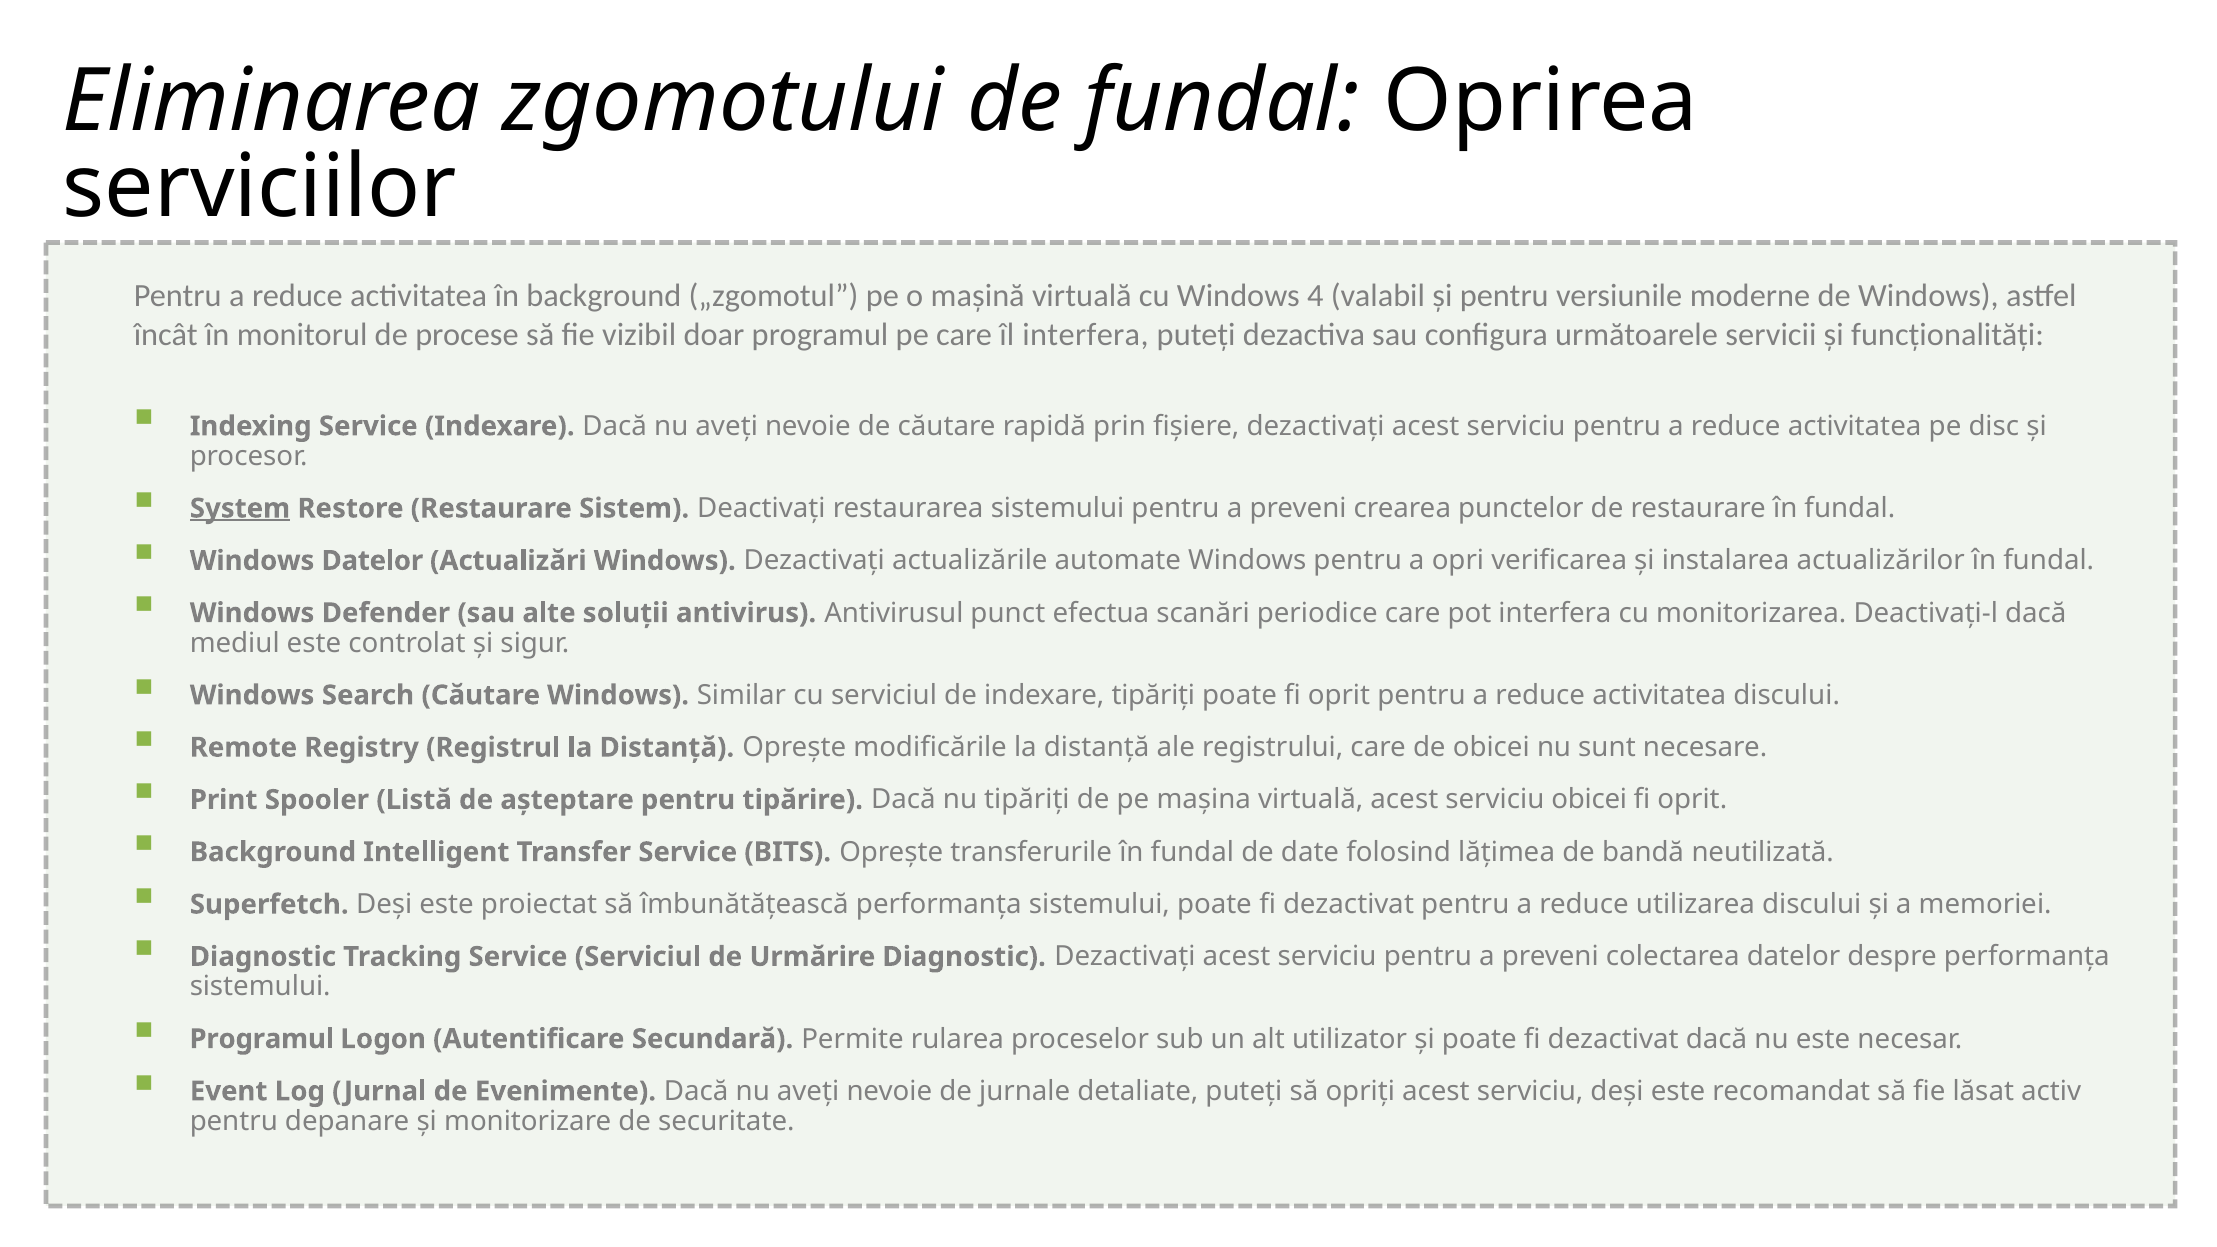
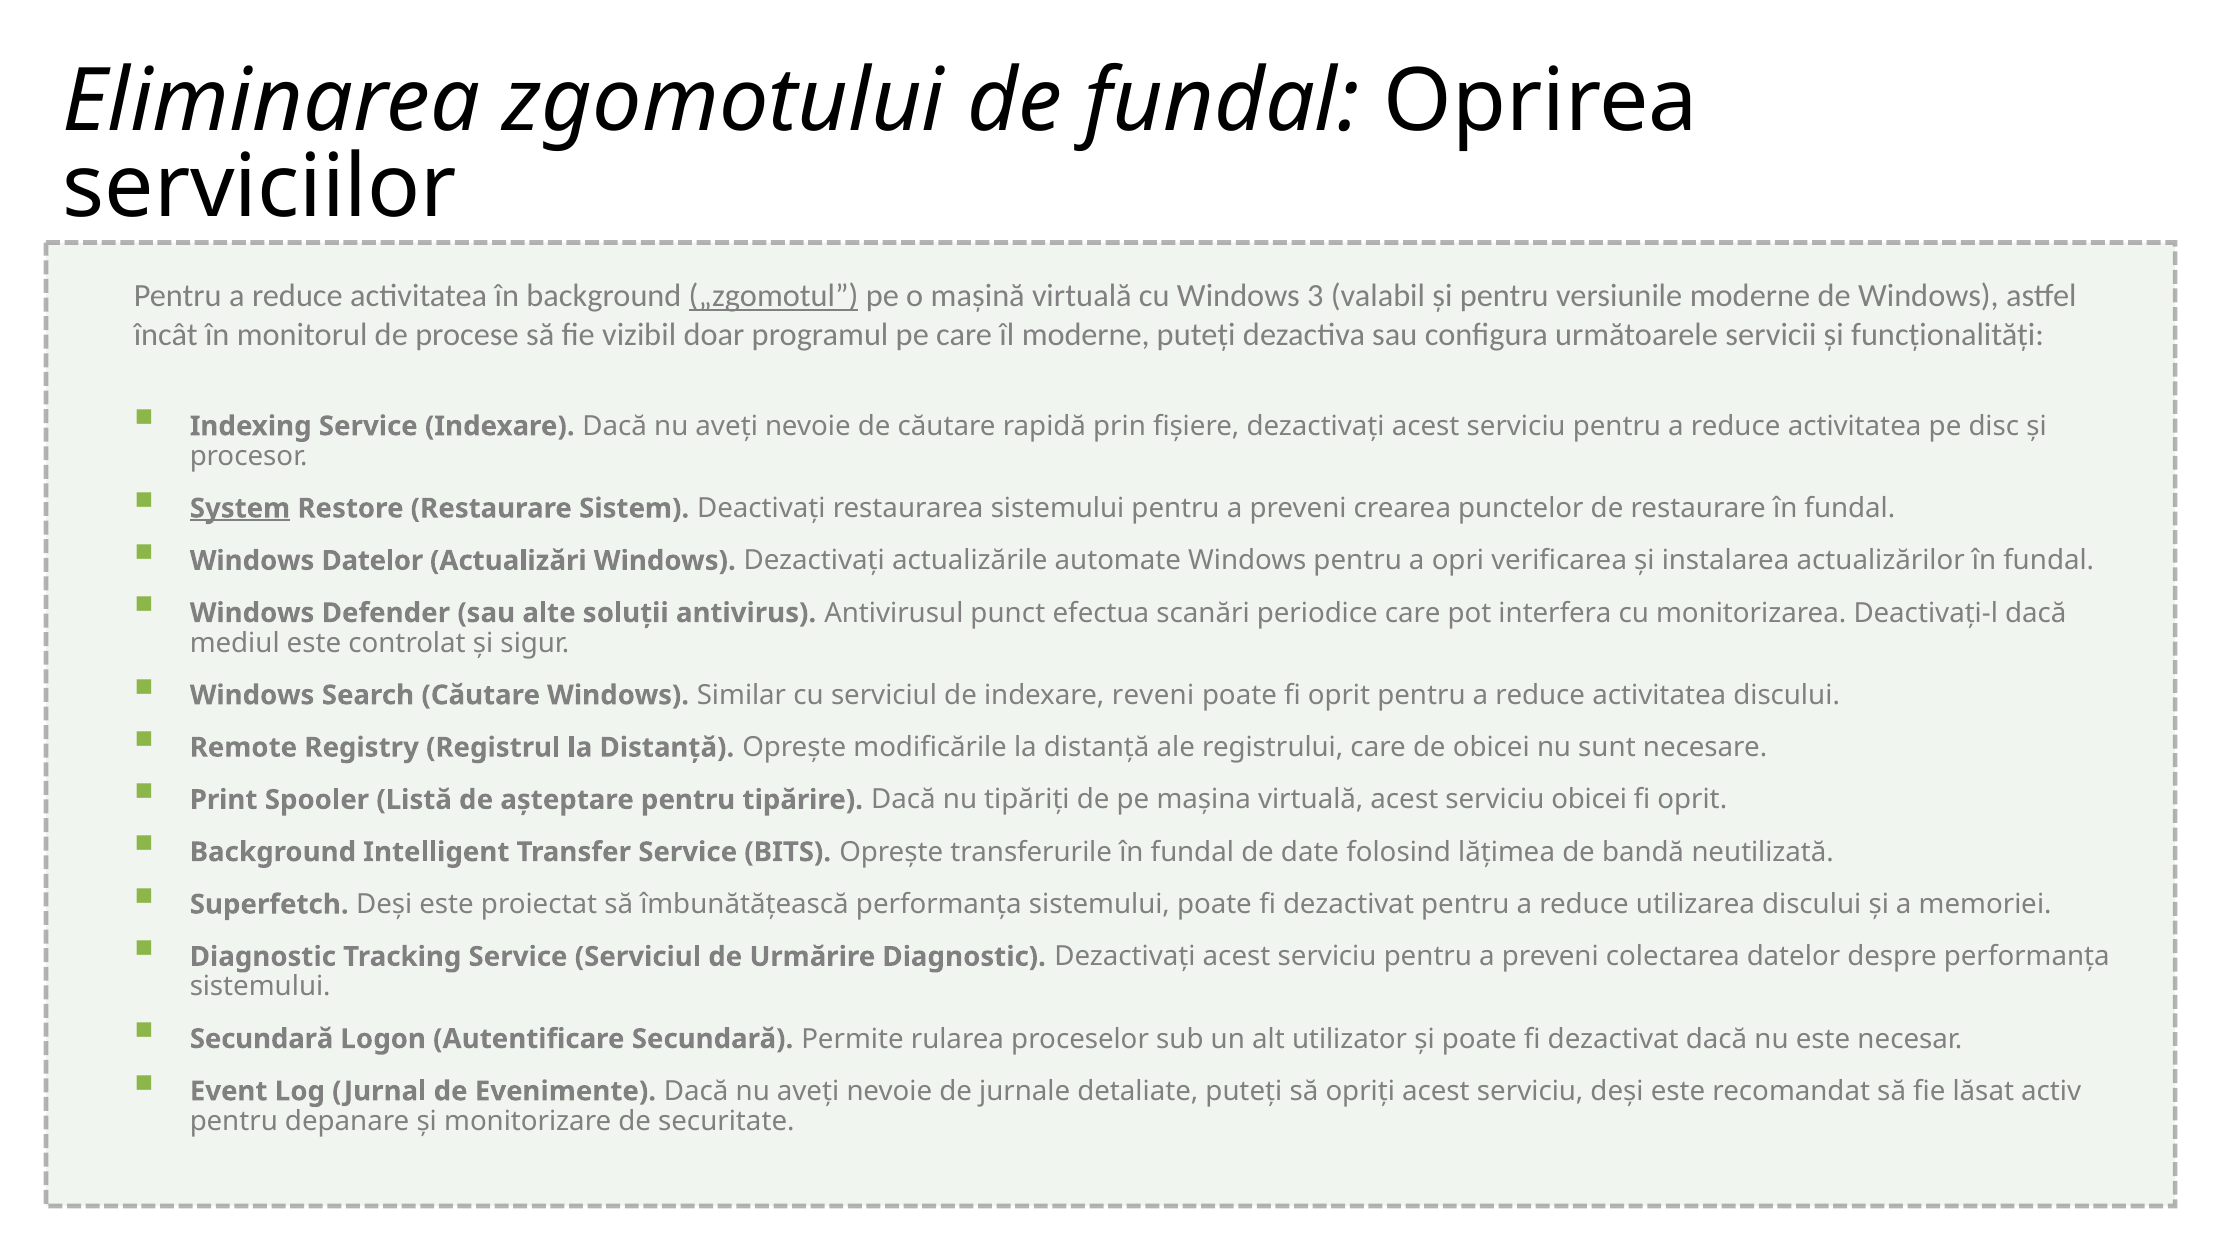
„zgomotul underline: none -> present
4: 4 -> 3
îl interfera: interfera -> moderne
indexare tipăriți: tipăriți -> reveni
Programul at (262, 1039): Programul -> Secundară
